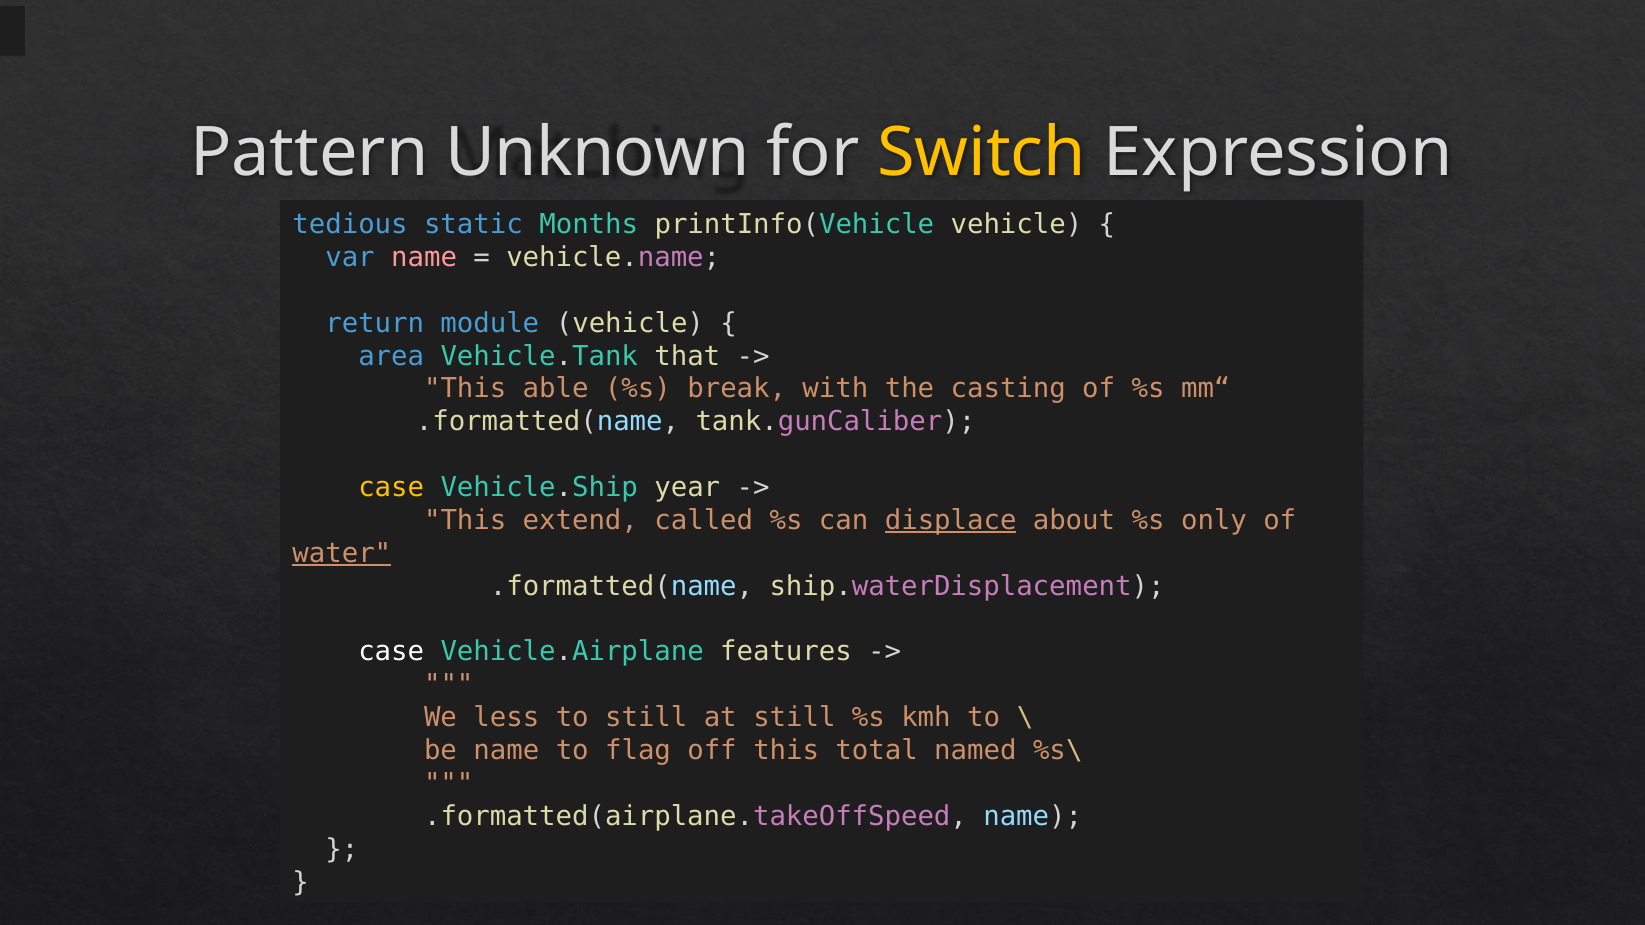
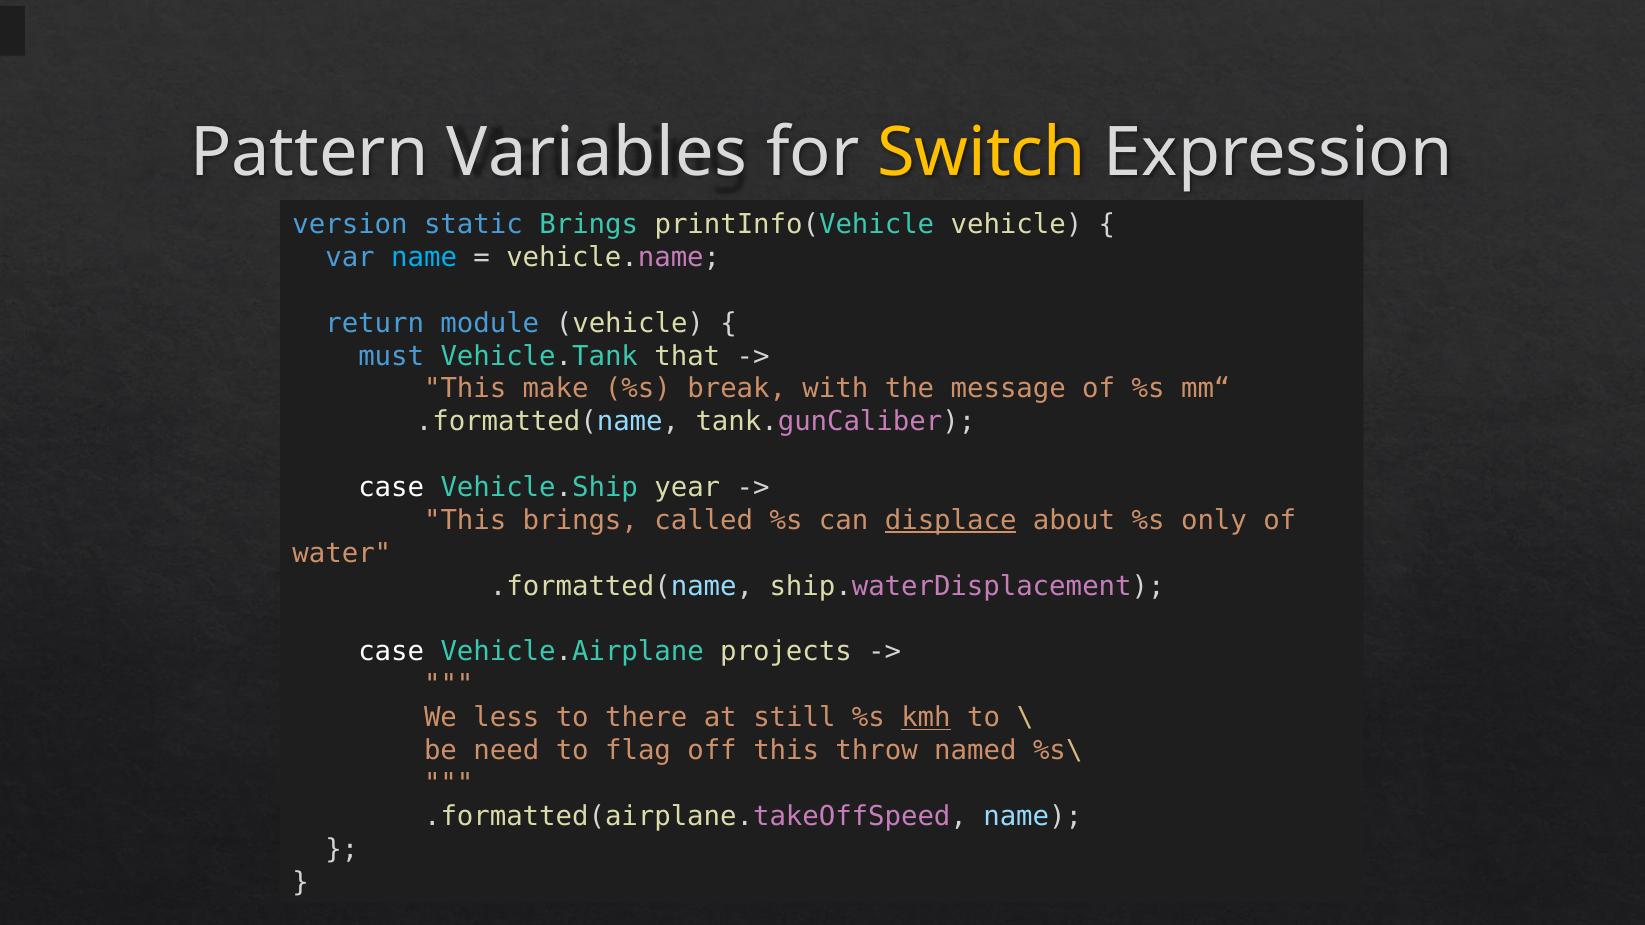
Unknown: Unknown -> Variables
tedious: tedious -> version
static Months: Months -> Brings
name at (424, 258) colour: pink -> light blue
area: area -> must
able: able -> make
casting: casting -> message
case at (391, 488) colour: yellow -> white
This extend: extend -> brings
water underline: present -> none
features: features -> projects
to still: still -> there
kmh underline: none -> present
be name: name -> need
total: total -> throw
